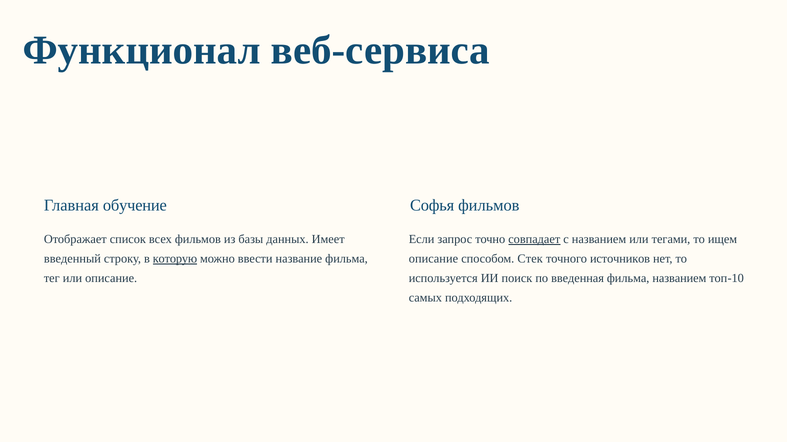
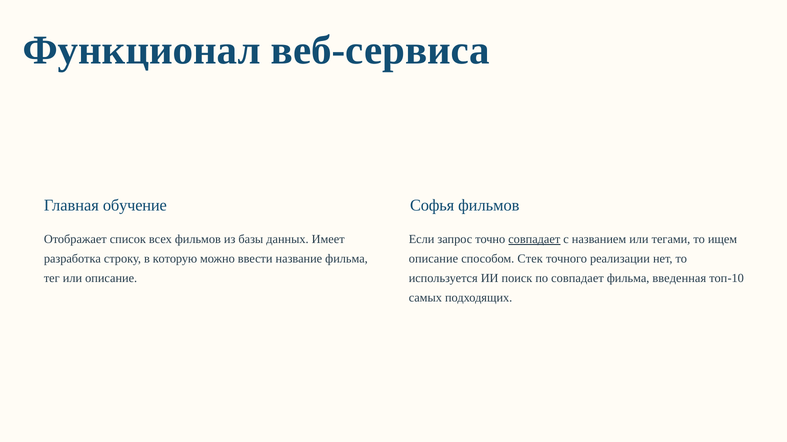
введенный: введенный -> разработка
которую underline: present -> none
источников: источников -> реализации
по введенная: введенная -> совпадает
фильма названием: названием -> введенная
